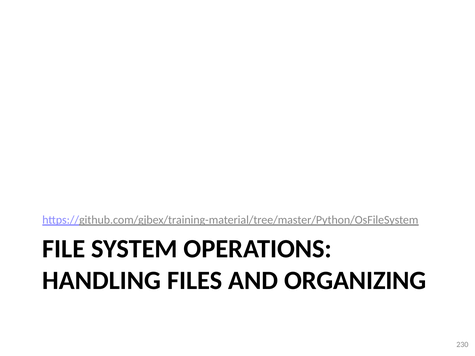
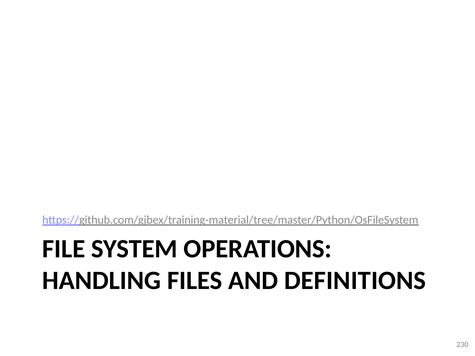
ORGANIZING: ORGANIZING -> DEFINITIONS
